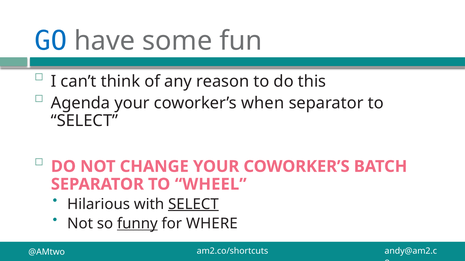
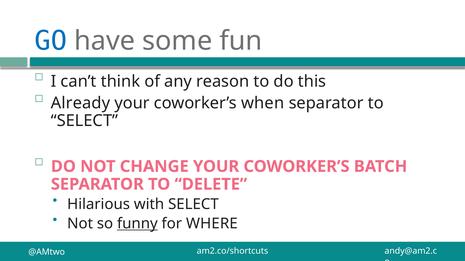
Agenda: Agenda -> Already
WHEEL: WHEEL -> DELETE
SELECT at (193, 205) underline: present -> none
